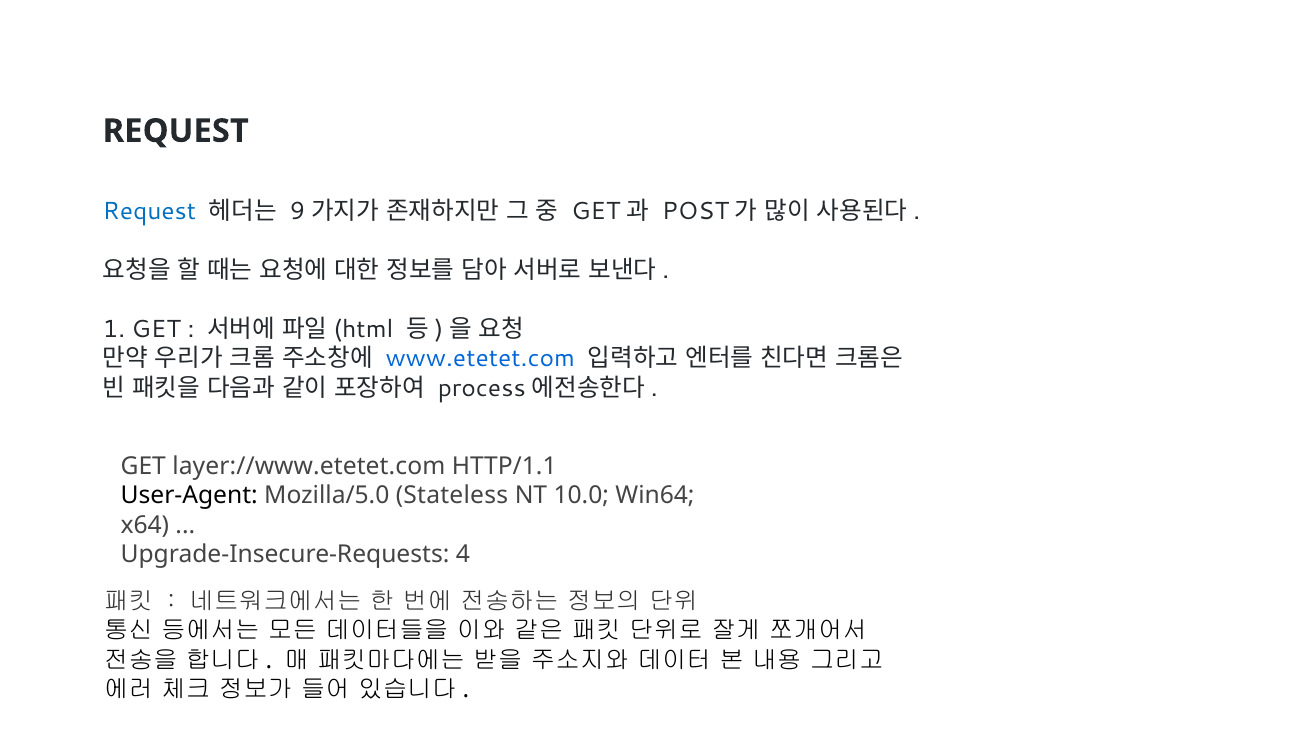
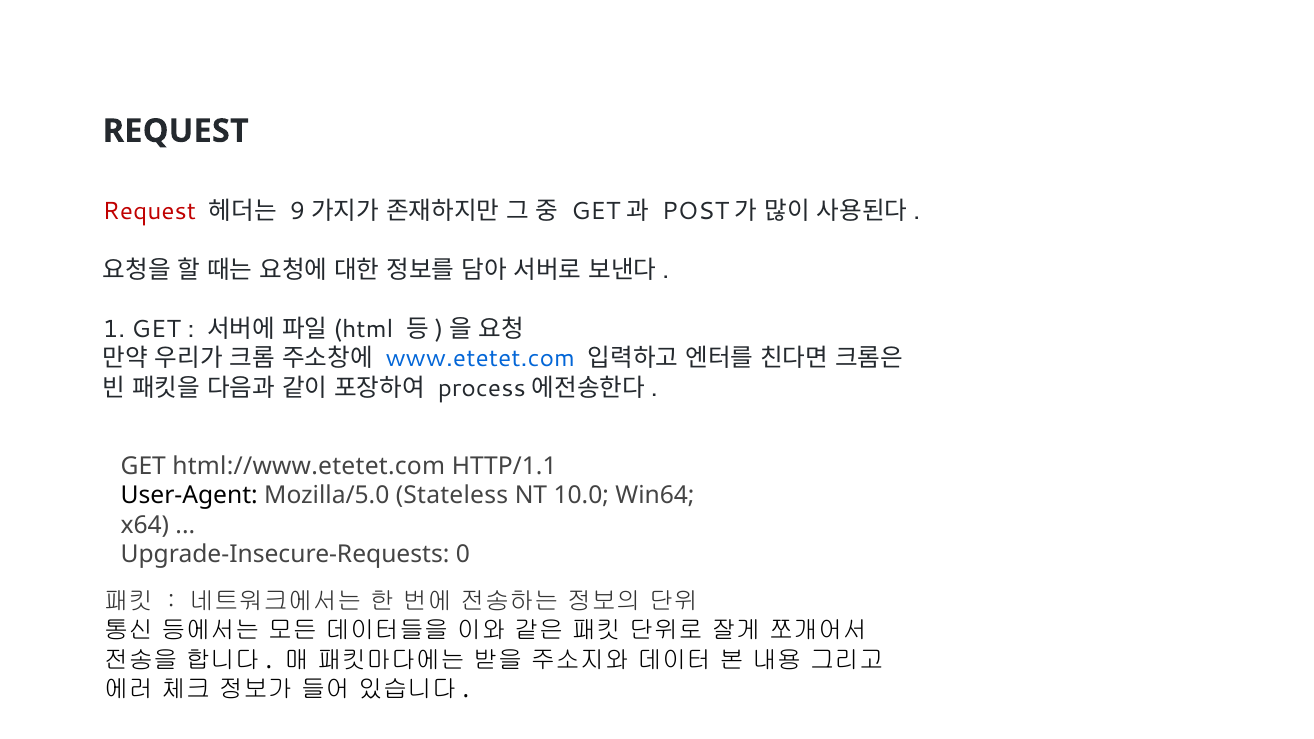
Request at (149, 211) colour: blue -> red
layer://www.etetet.com: layer://www.etetet.com -> html://www.etetet.com
4: 4 -> 0
